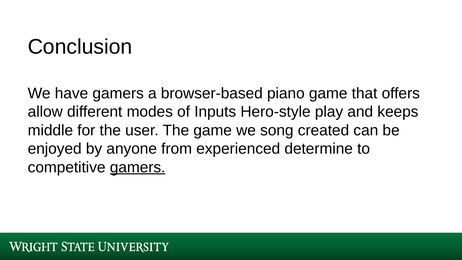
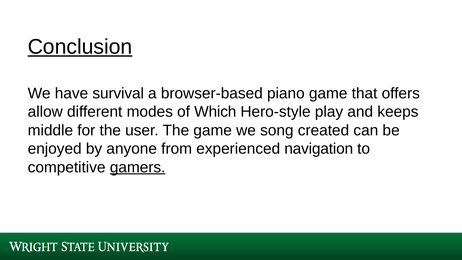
Conclusion underline: none -> present
have gamers: gamers -> survival
Inputs: Inputs -> Which
determine: determine -> navigation
